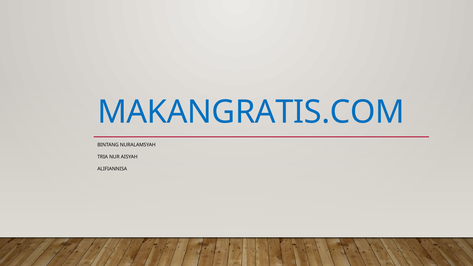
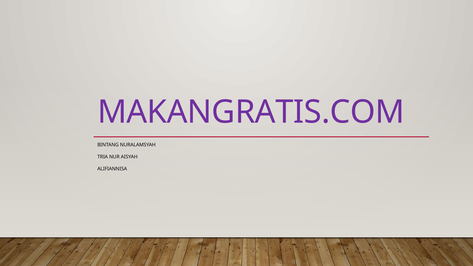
MAKANGRATIS.COM colour: blue -> purple
